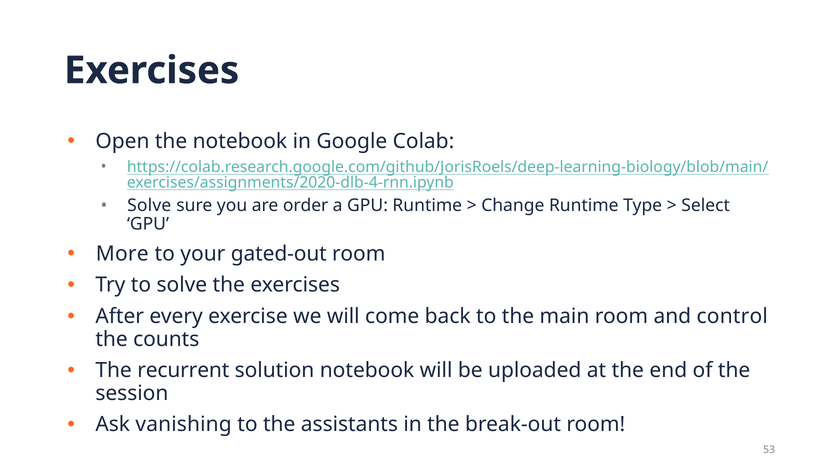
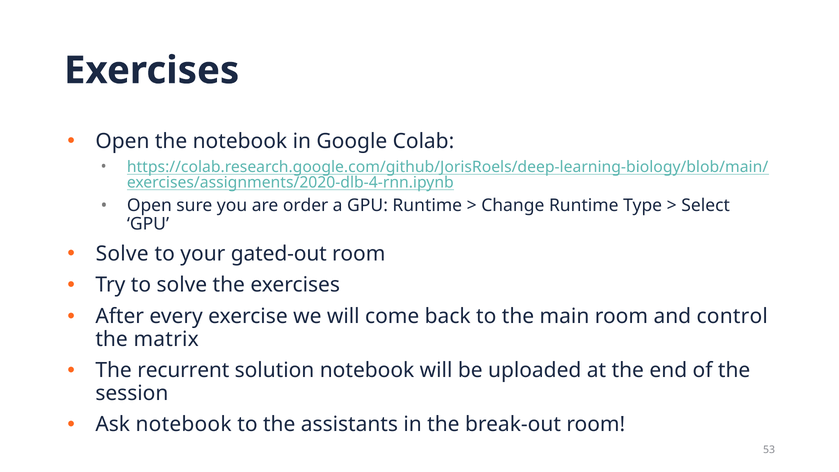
Solve at (149, 205): Solve -> Open
More at (122, 254): More -> Solve
counts: counts -> matrix
Ask vanishing: vanishing -> notebook
